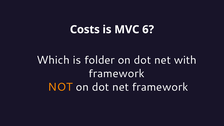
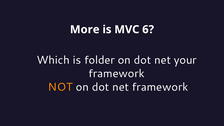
Costs: Costs -> More
with: with -> your
